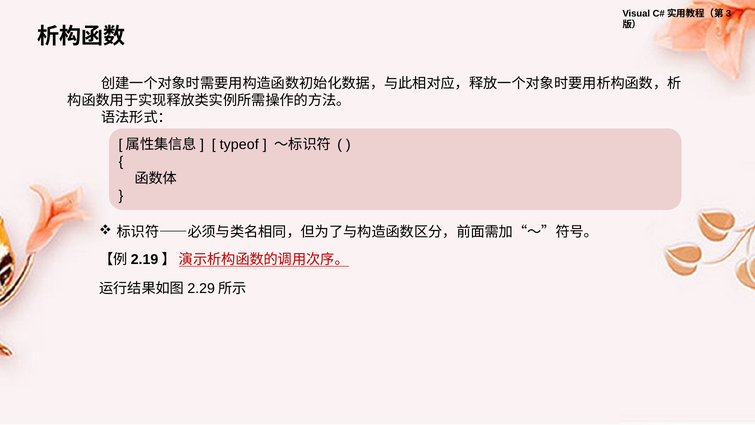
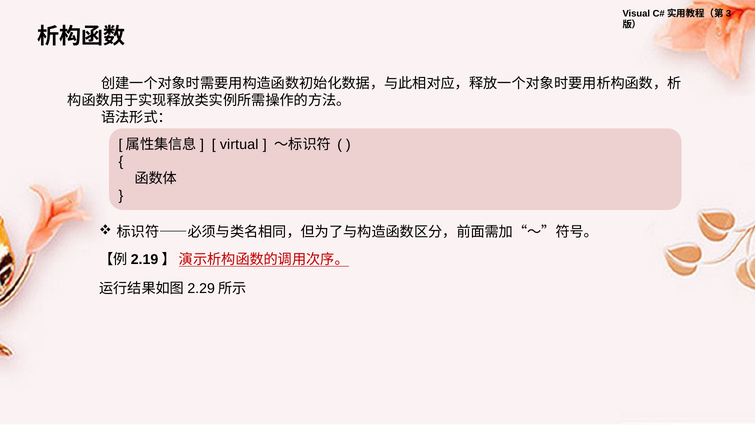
typeof: typeof -> virtual
